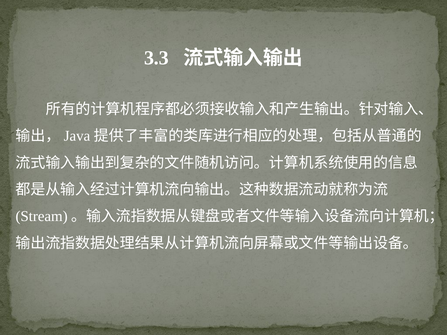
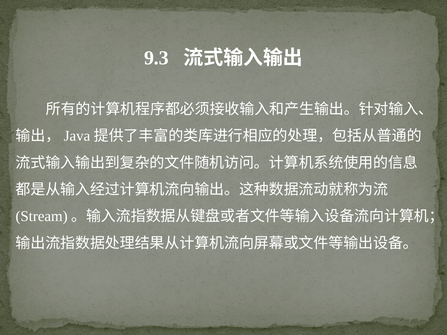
3.3: 3.3 -> 9.3
